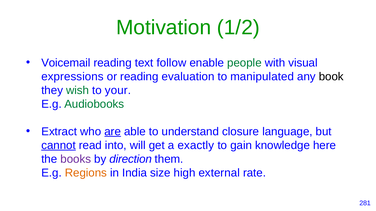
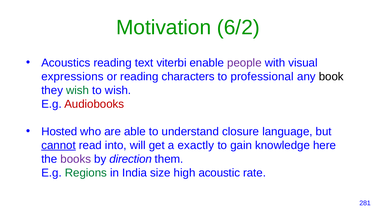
1/2: 1/2 -> 6/2
Voicemail: Voicemail -> Acoustics
follow: follow -> viterbi
people colour: green -> purple
evaluation: evaluation -> characters
manipulated: manipulated -> professional
to your: your -> wish
Audiobooks colour: green -> red
Extract: Extract -> Hosted
are underline: present -> none
Regions colour: orange -> green
external: external -> acoustic
